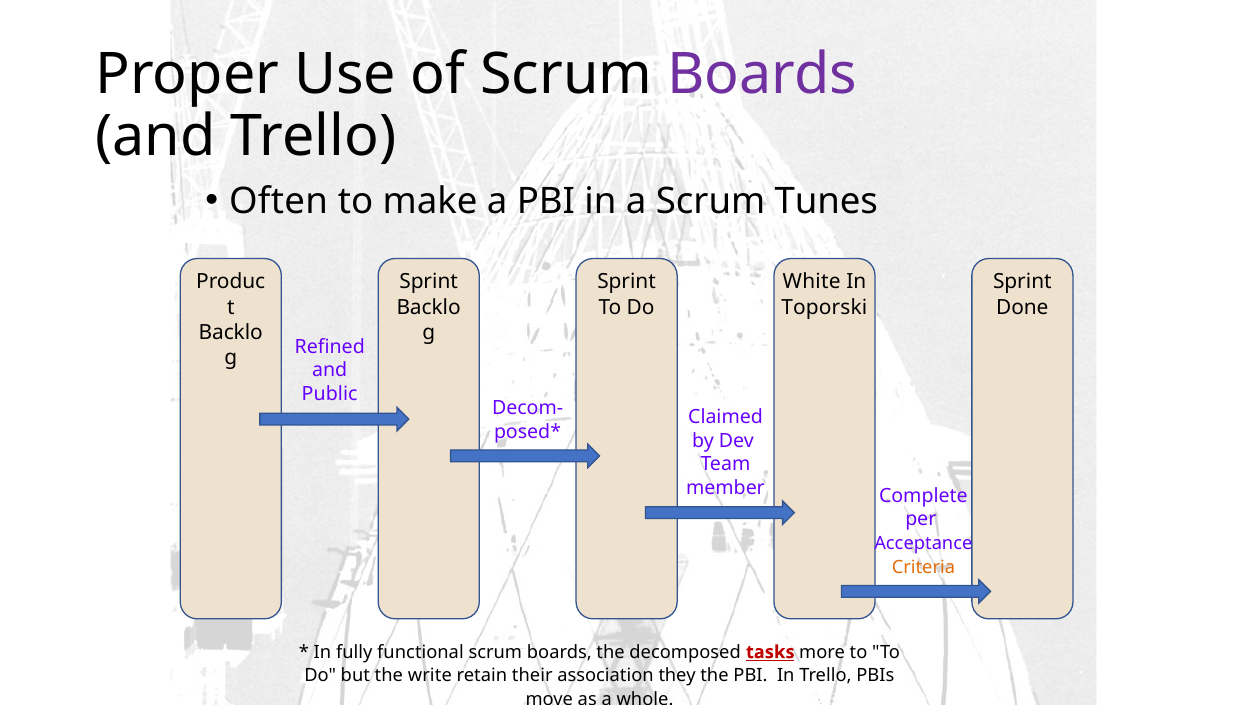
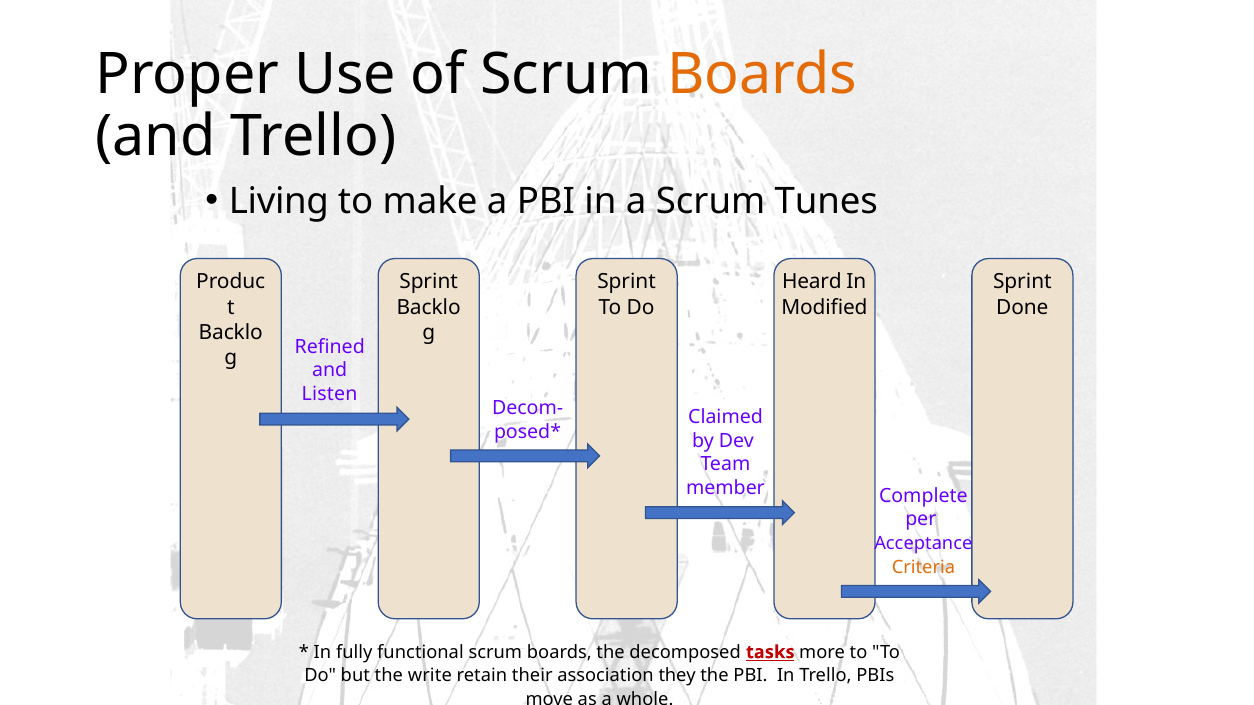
Boards at (762, 74) colour: purple -> orange
Often: Often -> Living
White: White -> Heard
Toporski: Toporski -> Modified
Public: Public -> Listen
